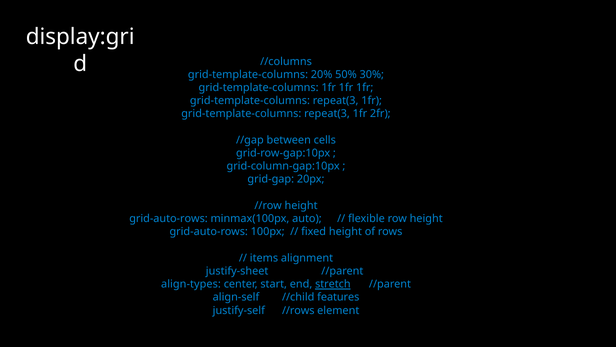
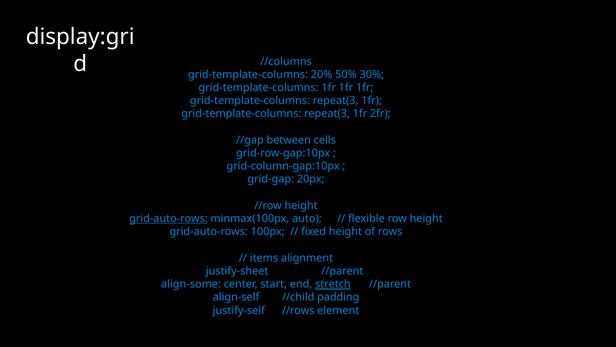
grid-auto-rows at (169, 218) underline: none -> present
align-types: align-types -> align-some
features: features -> padding
